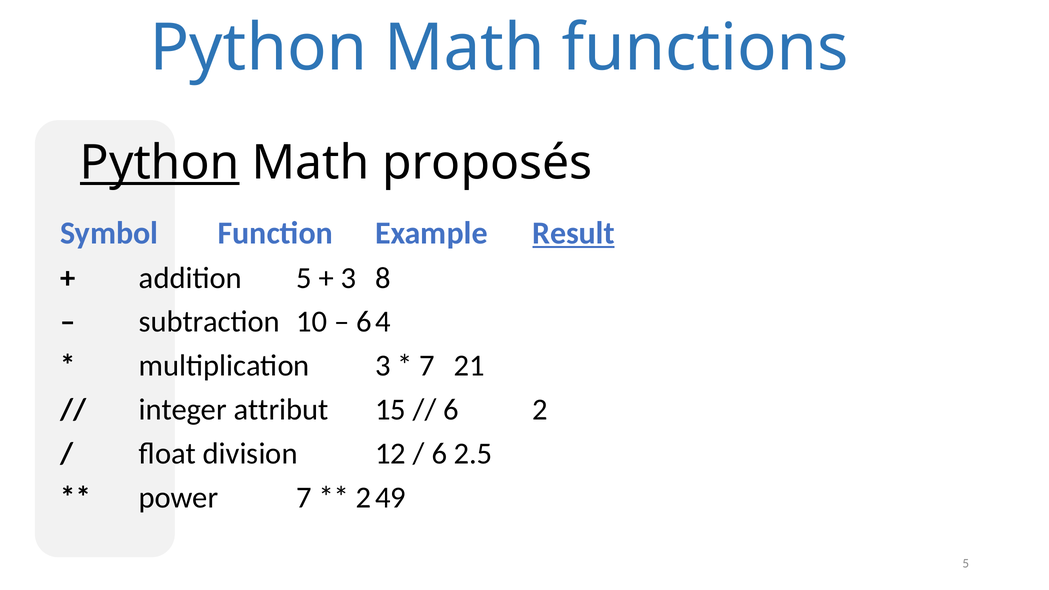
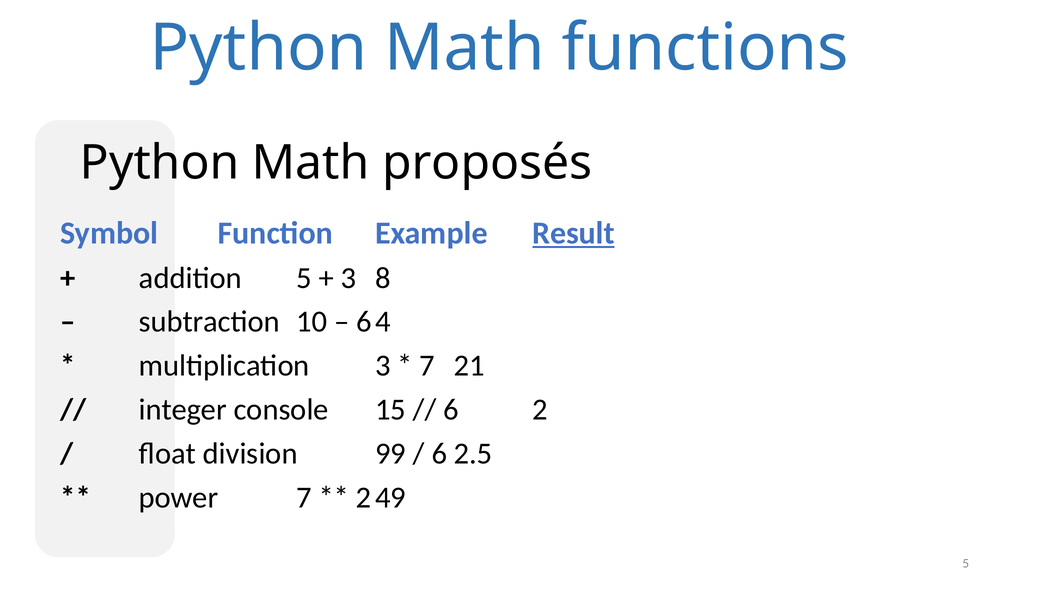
Python at (160, 163) underline: present -> none
attribut: attribut -> console
12: 12 -> 99
